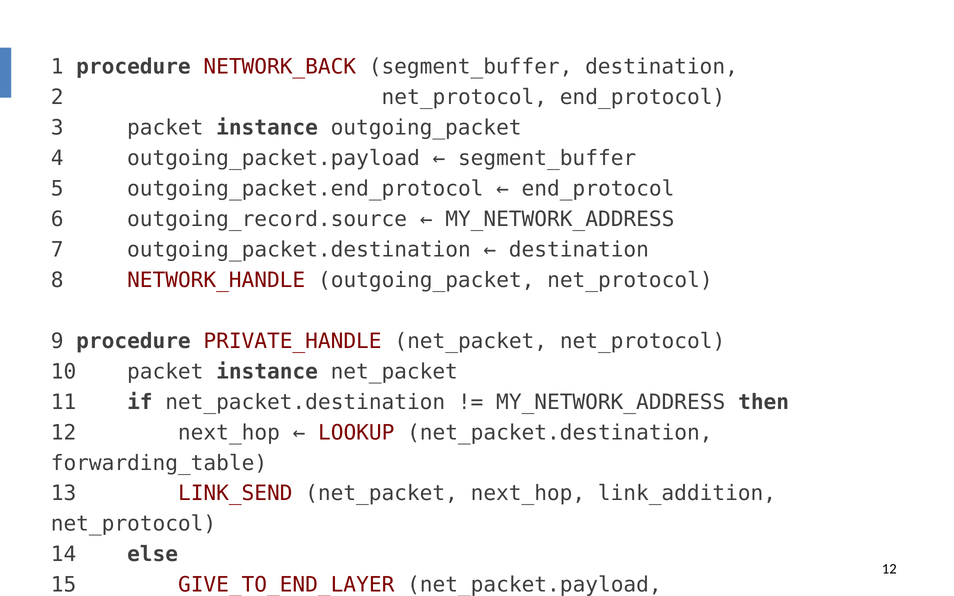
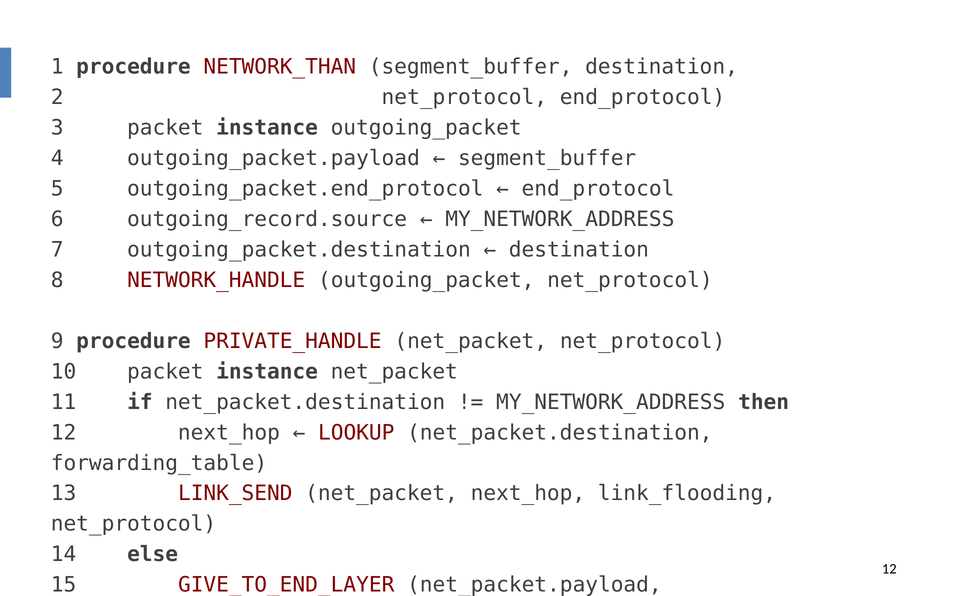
NETWORK_BACK: NETWORK_BACK -> NETWORK_THAN
link_addition: link_addition -> link_flooding
